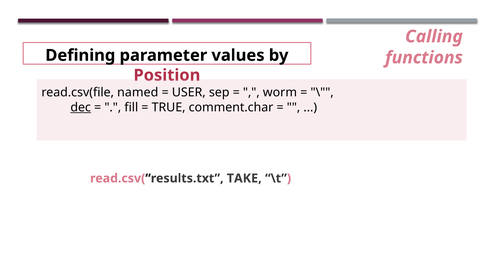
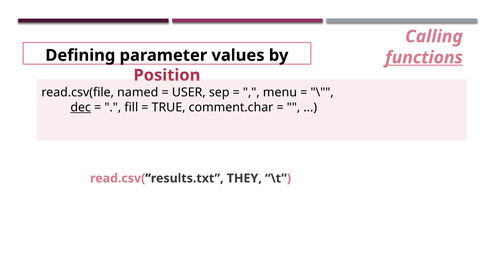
functions underline: none -> present
worm: worm -> menu
TAKE: TAKE -> THEY
